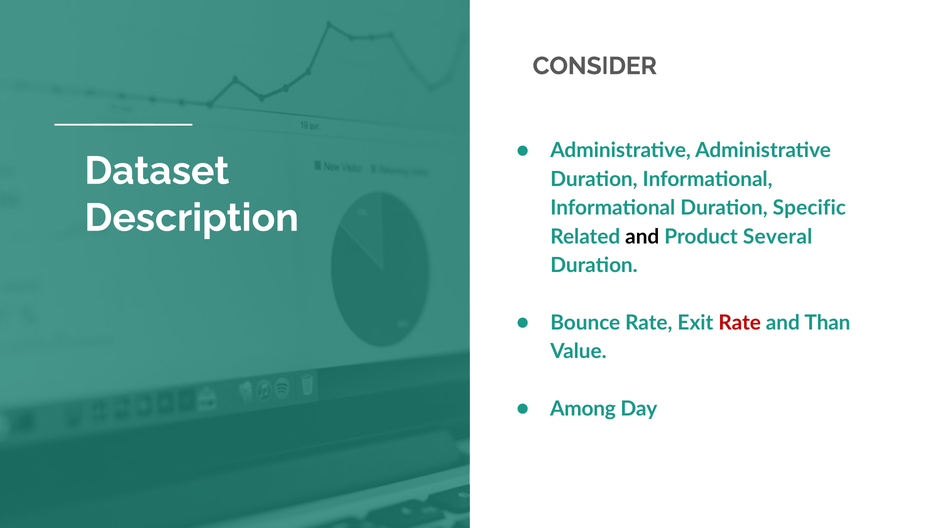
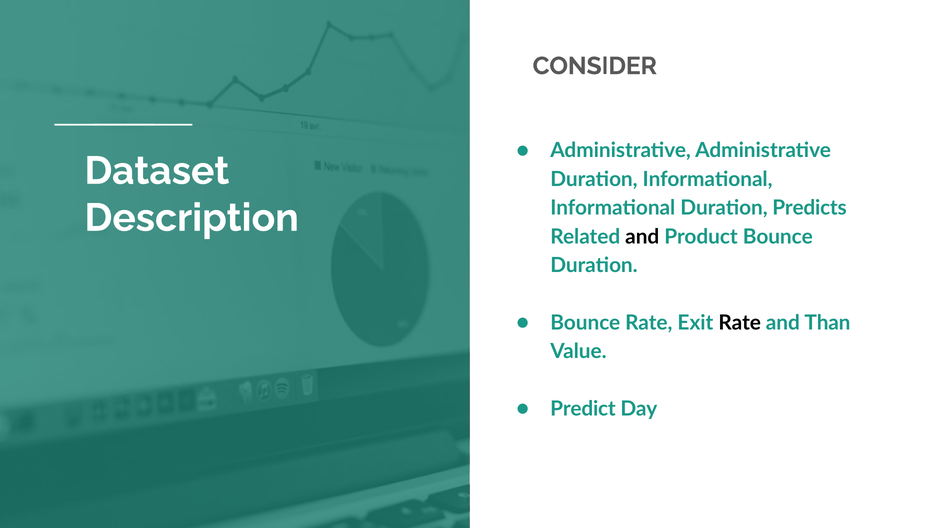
Specific: Specific -> Predicts
Product Several: Several -> Bounce
Rate at (740, 323) colour: red -> black
Among: Among -> Predict
